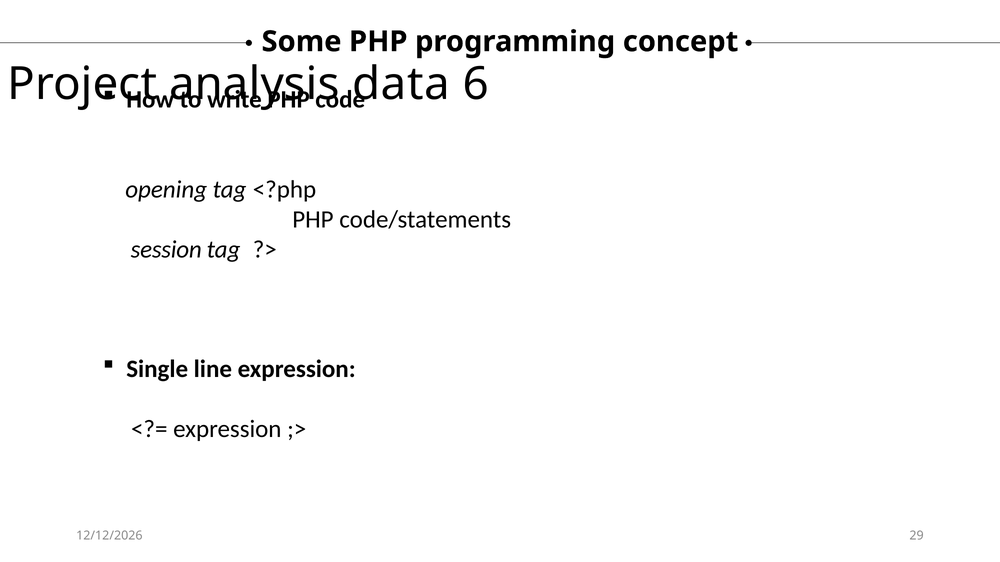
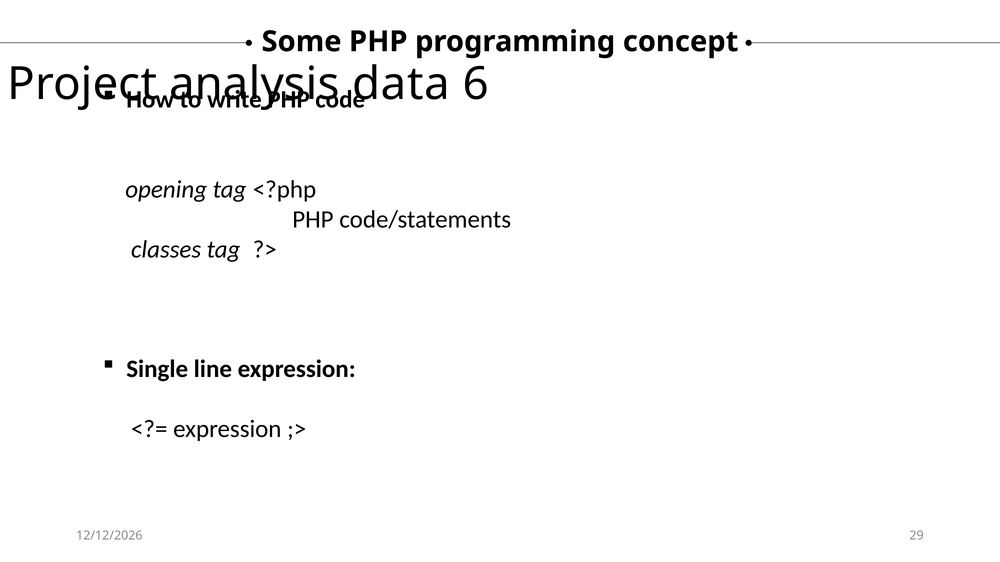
session: session -> classes
